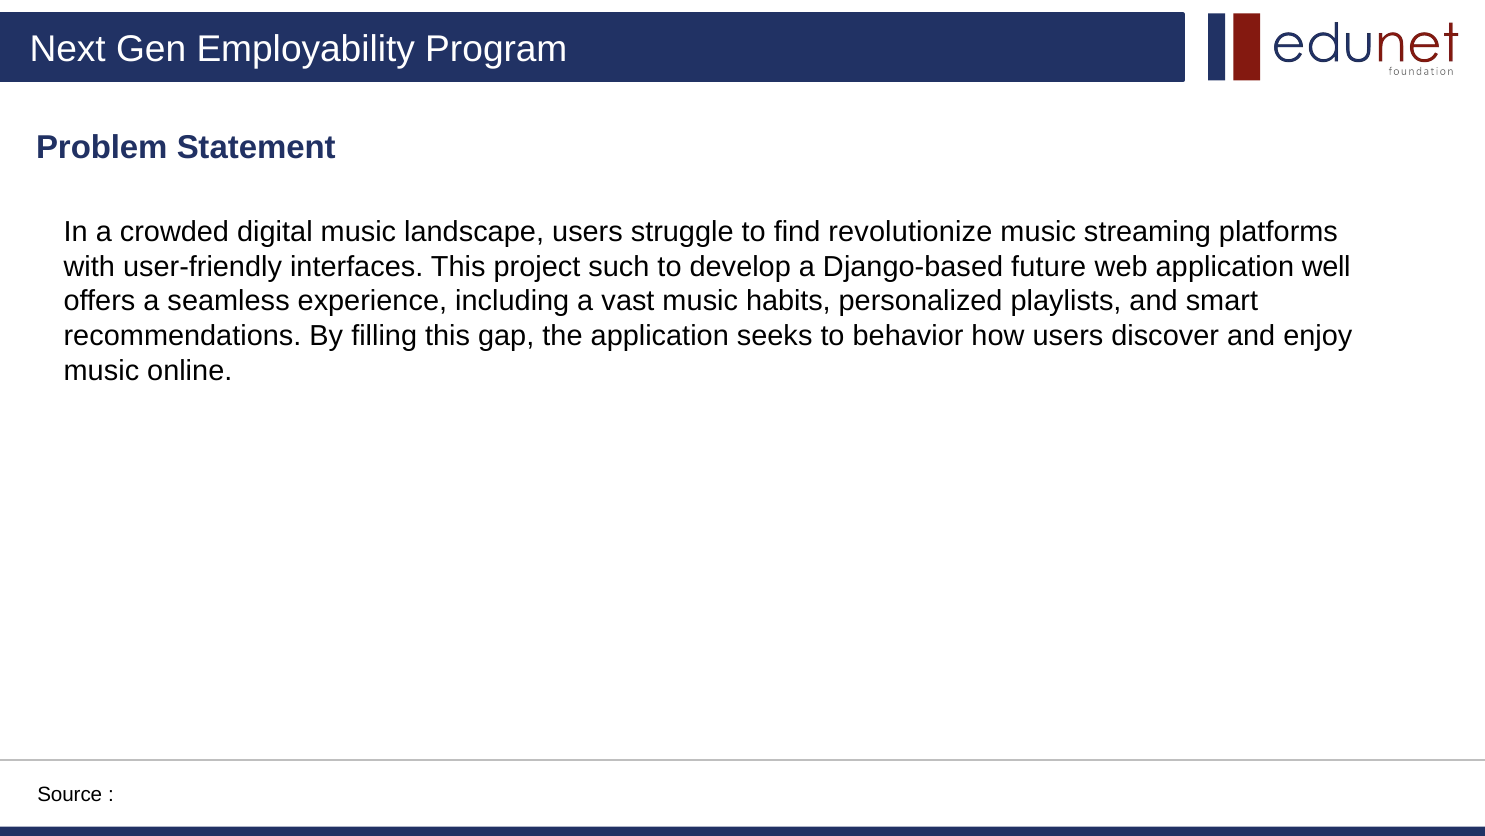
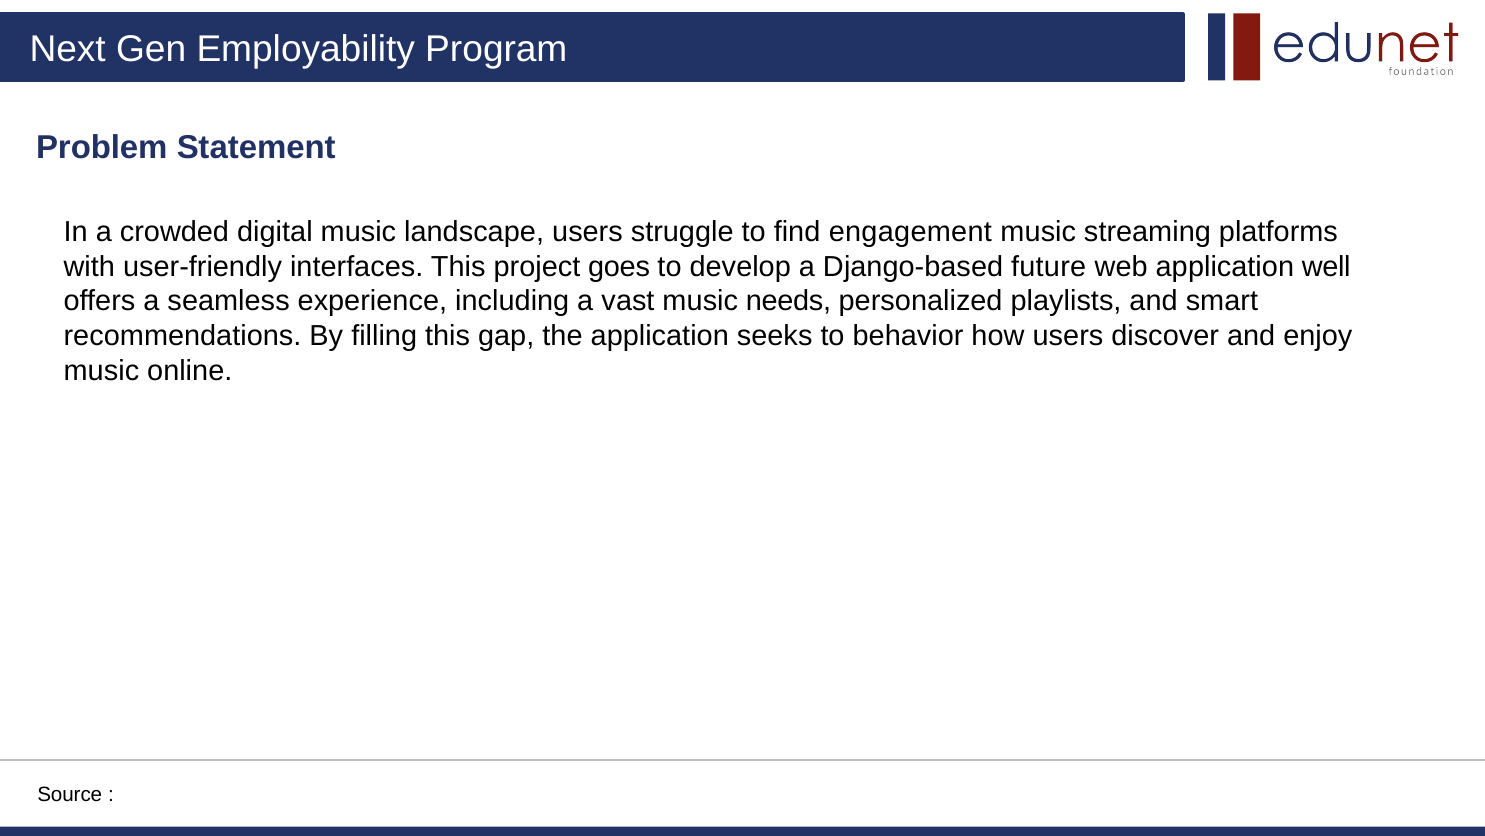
revolutionize: revolutionize -> engagement
such: such -> goes
habits: habits -> needs
